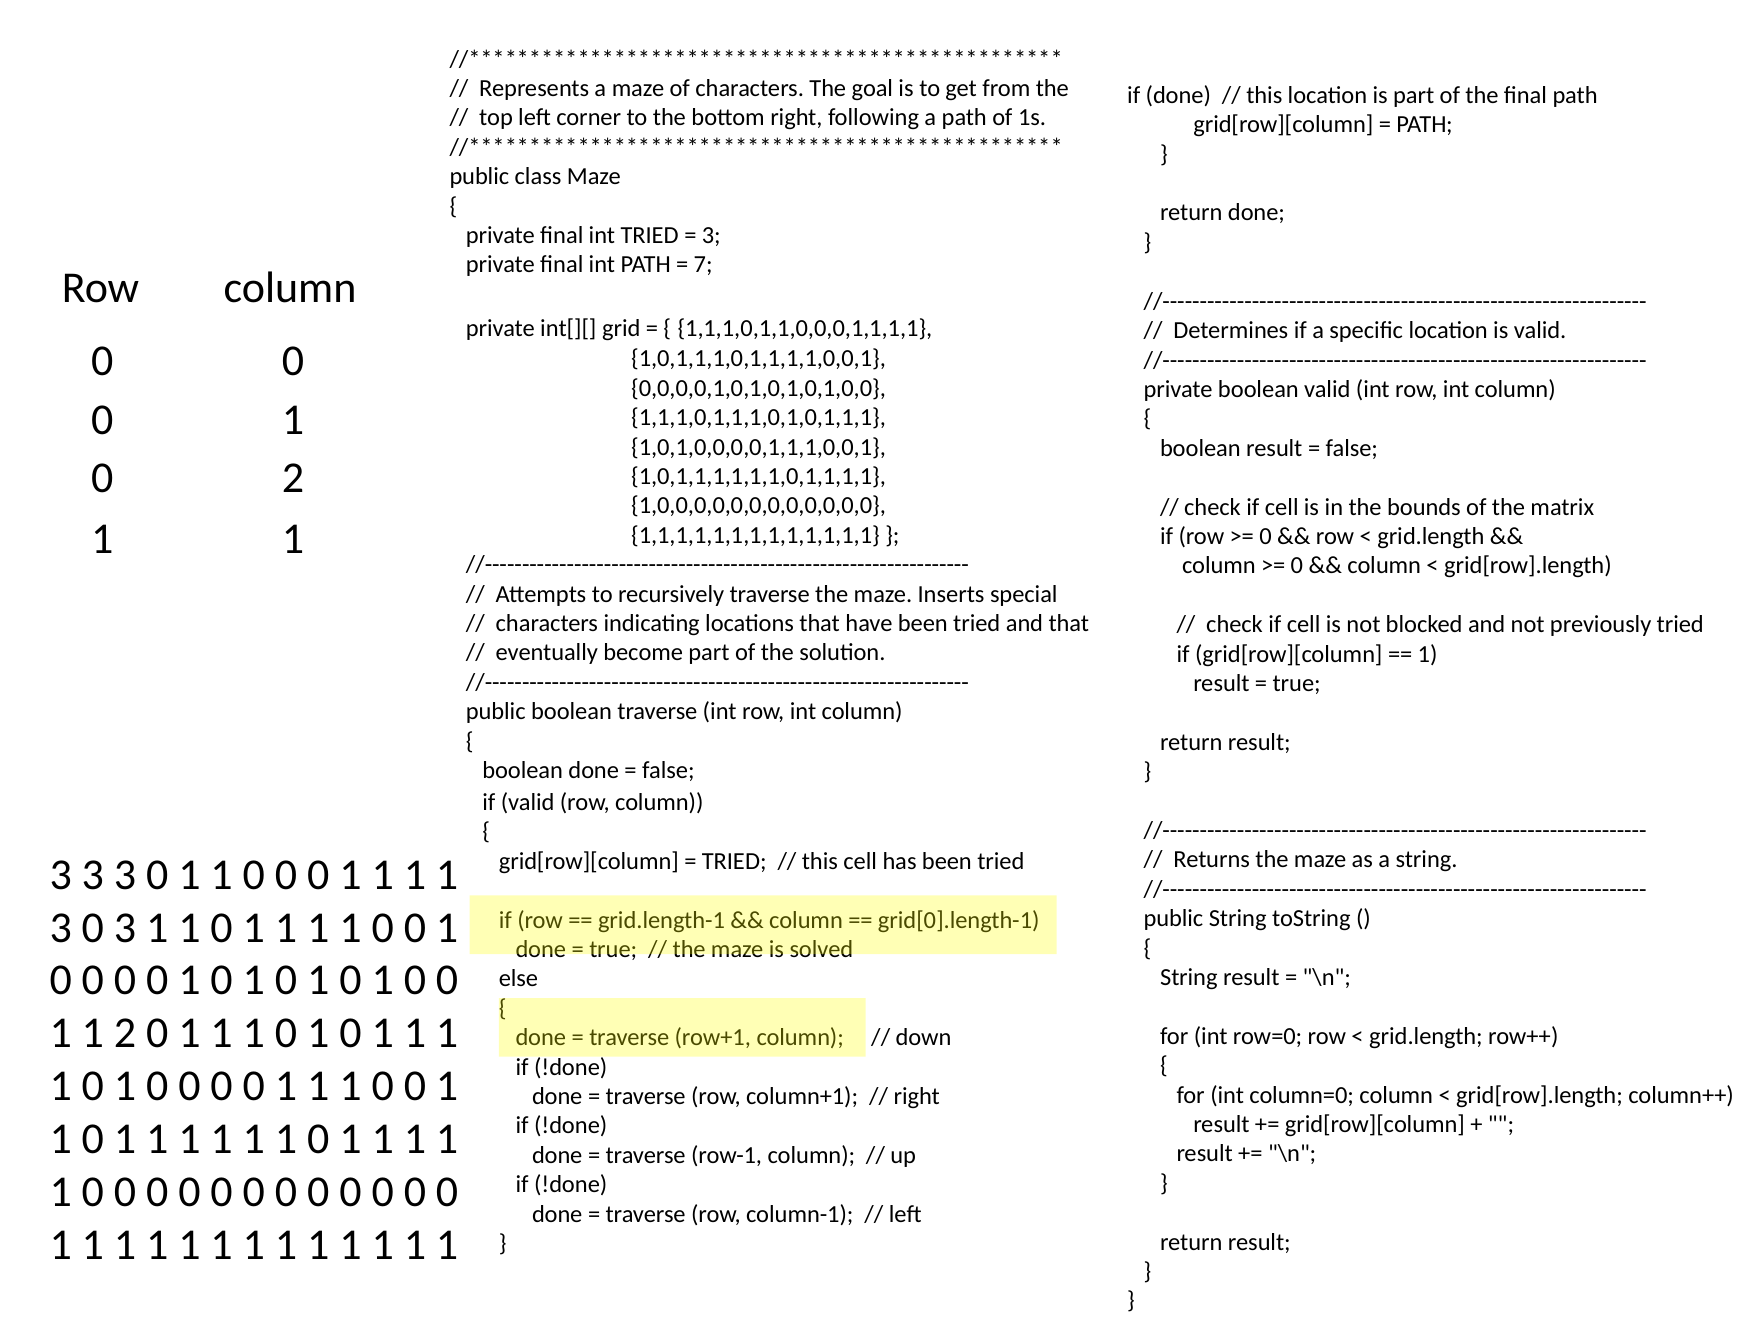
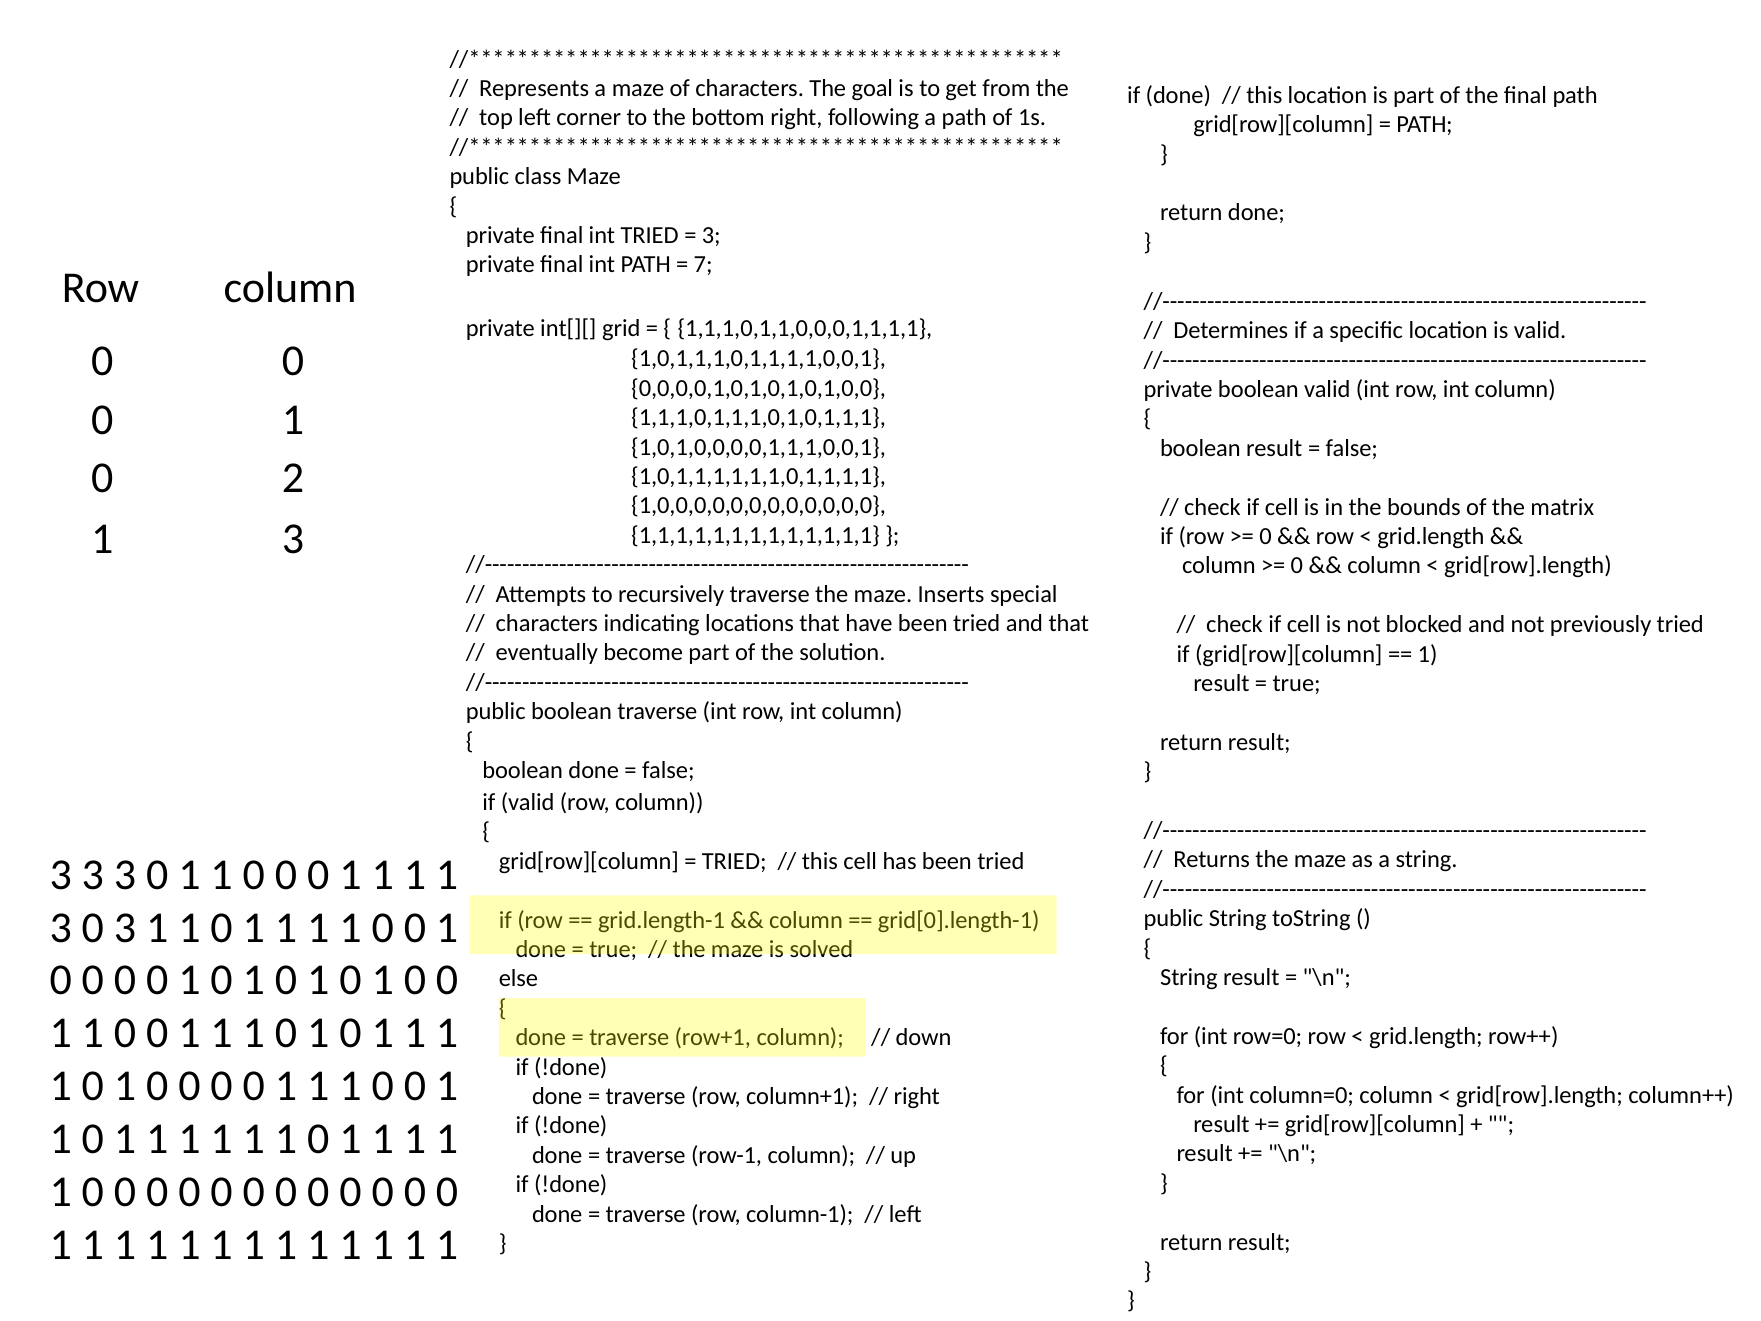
1 at (293, 539): 1 -> 3
2 at (125, 1033): 2 -> 0
